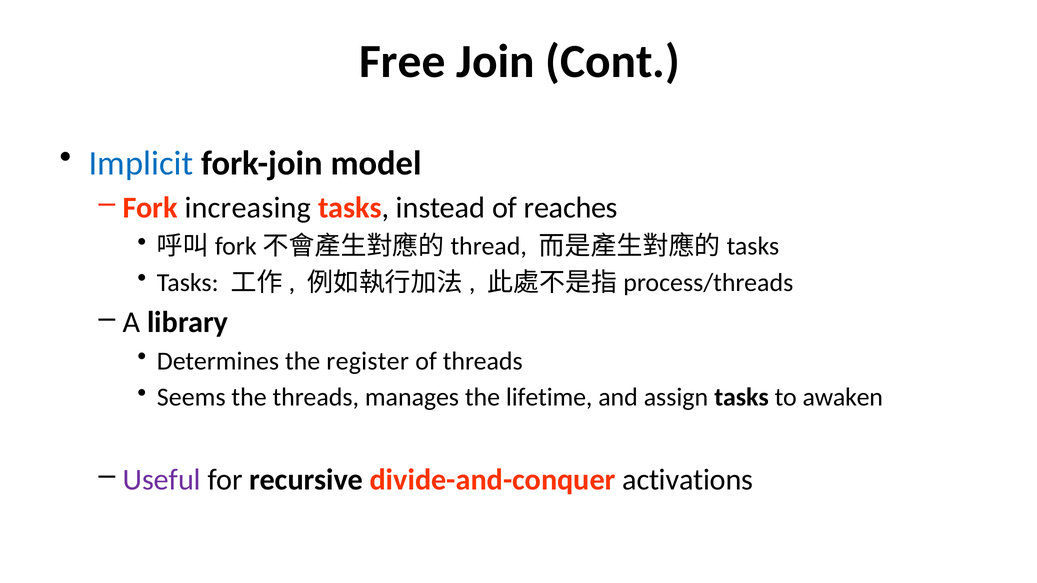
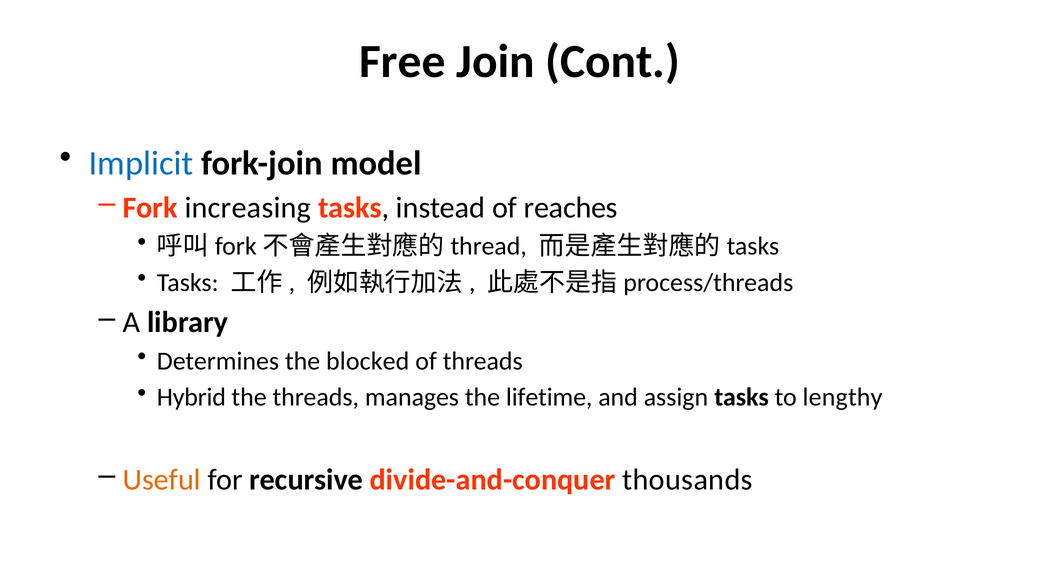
register: register -> blocked
Seems: Seems -> Hybrid
awaken: awaken -> lengthy
Useful colour: purple -> orange
activations: activations -> thousands
